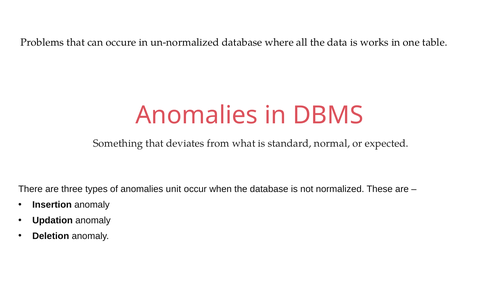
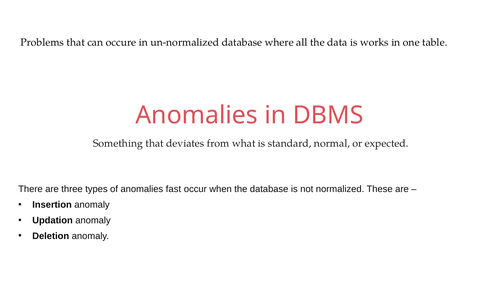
unit: unit -> fast
